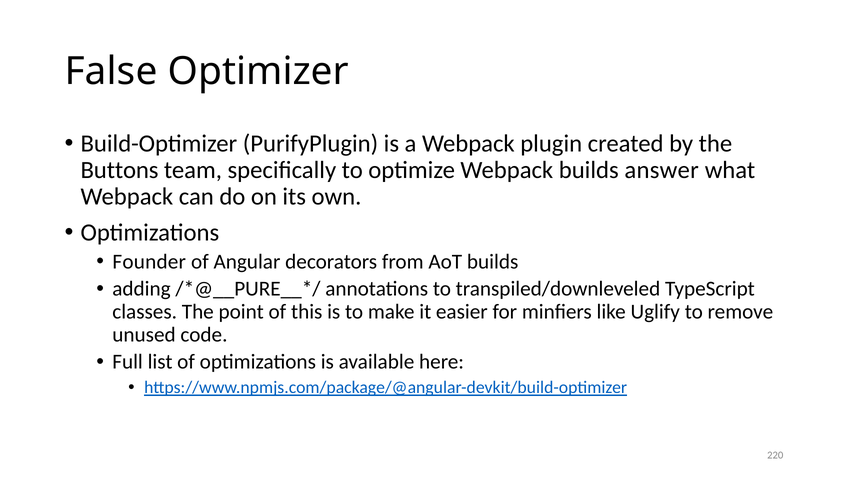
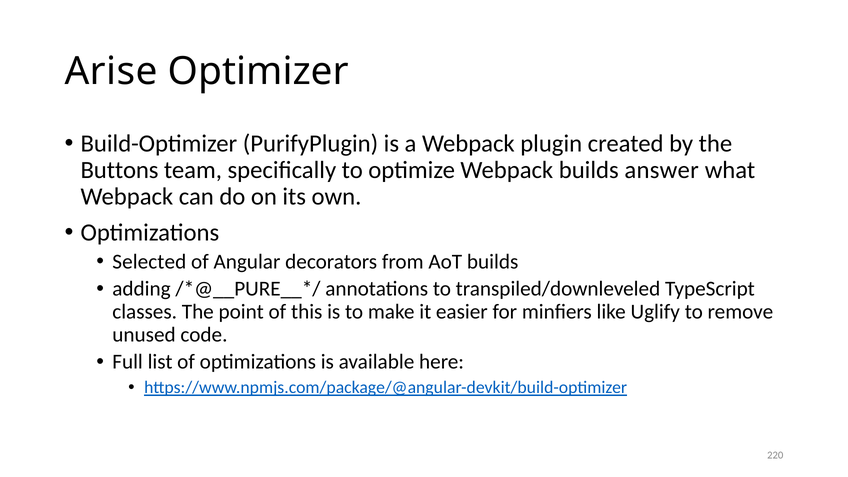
False: False -> Arise
Founder: Founder -> Selected
